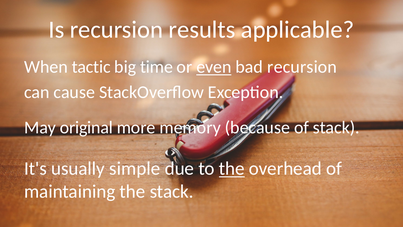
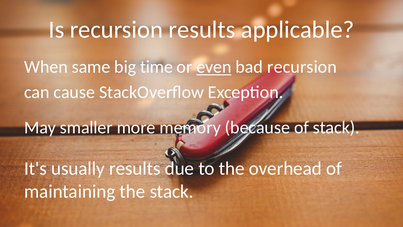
tactic: tactic -> same
original: original -> smaller
usually simple: simple -> results
the at (232, 168) underline: present -> none
